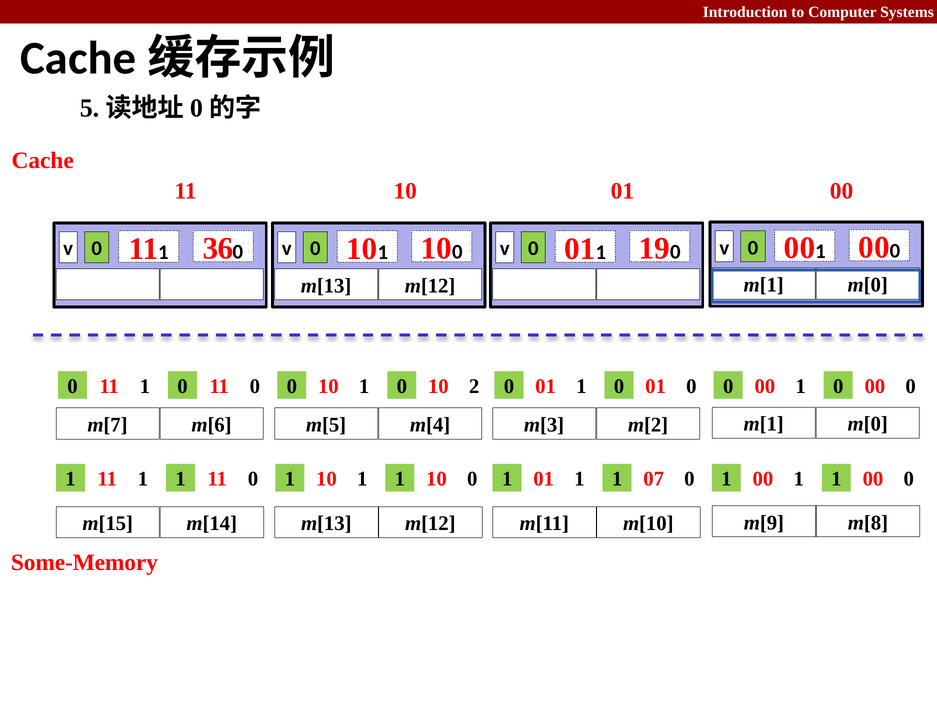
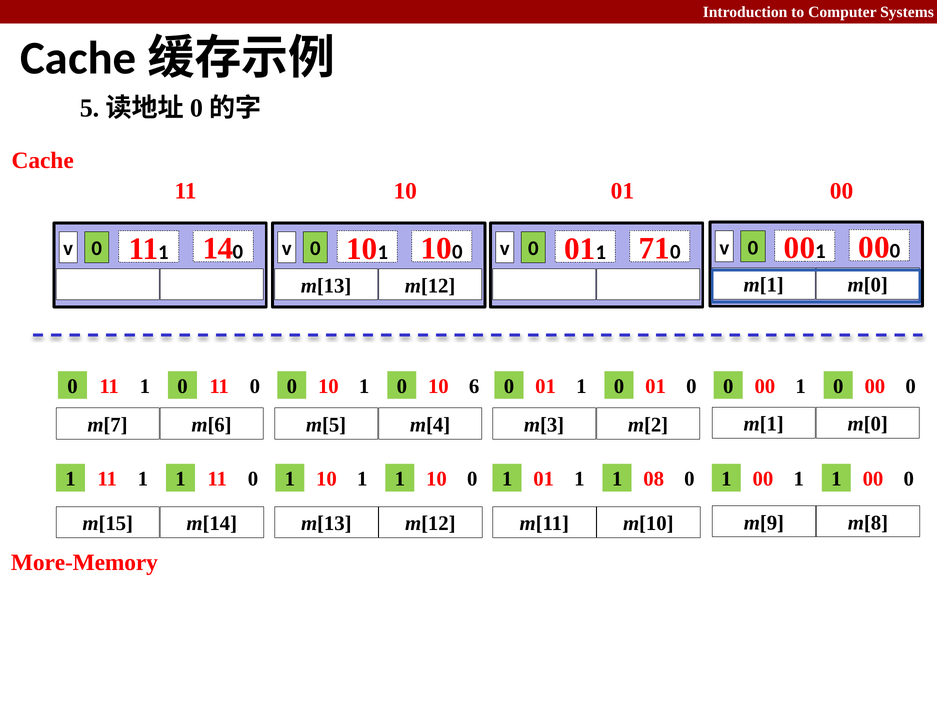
36: 36 -> 14
19: 19 -> 71
2: 2 -> 6
07: 07 -> 08
Some-Memory: Some-Memory -> More-Memory
